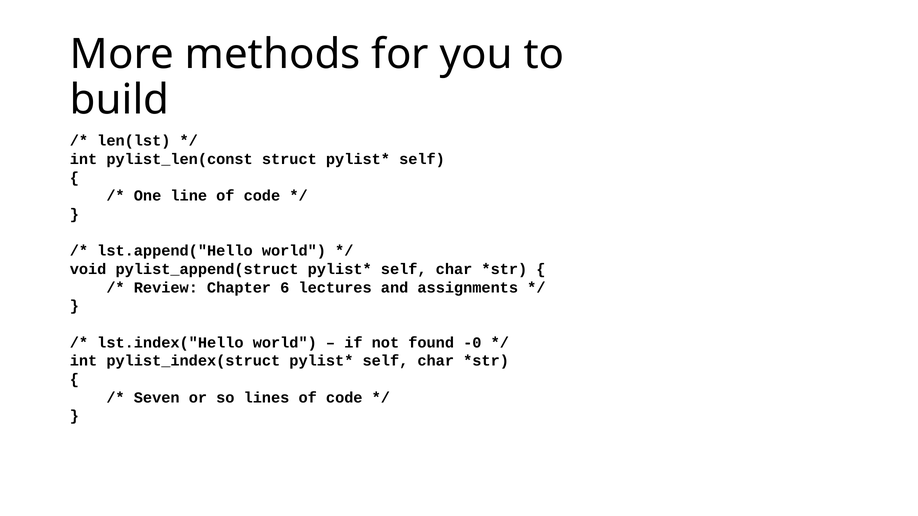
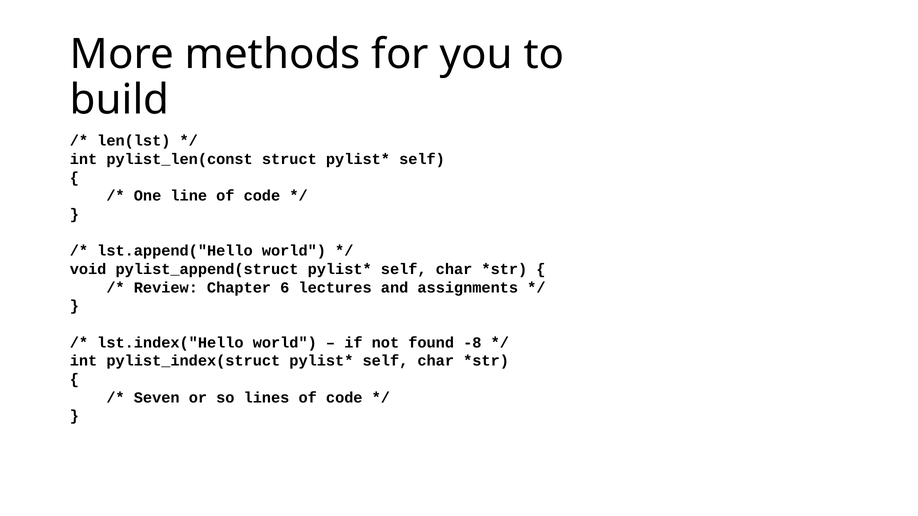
-0: -0 -> -8
